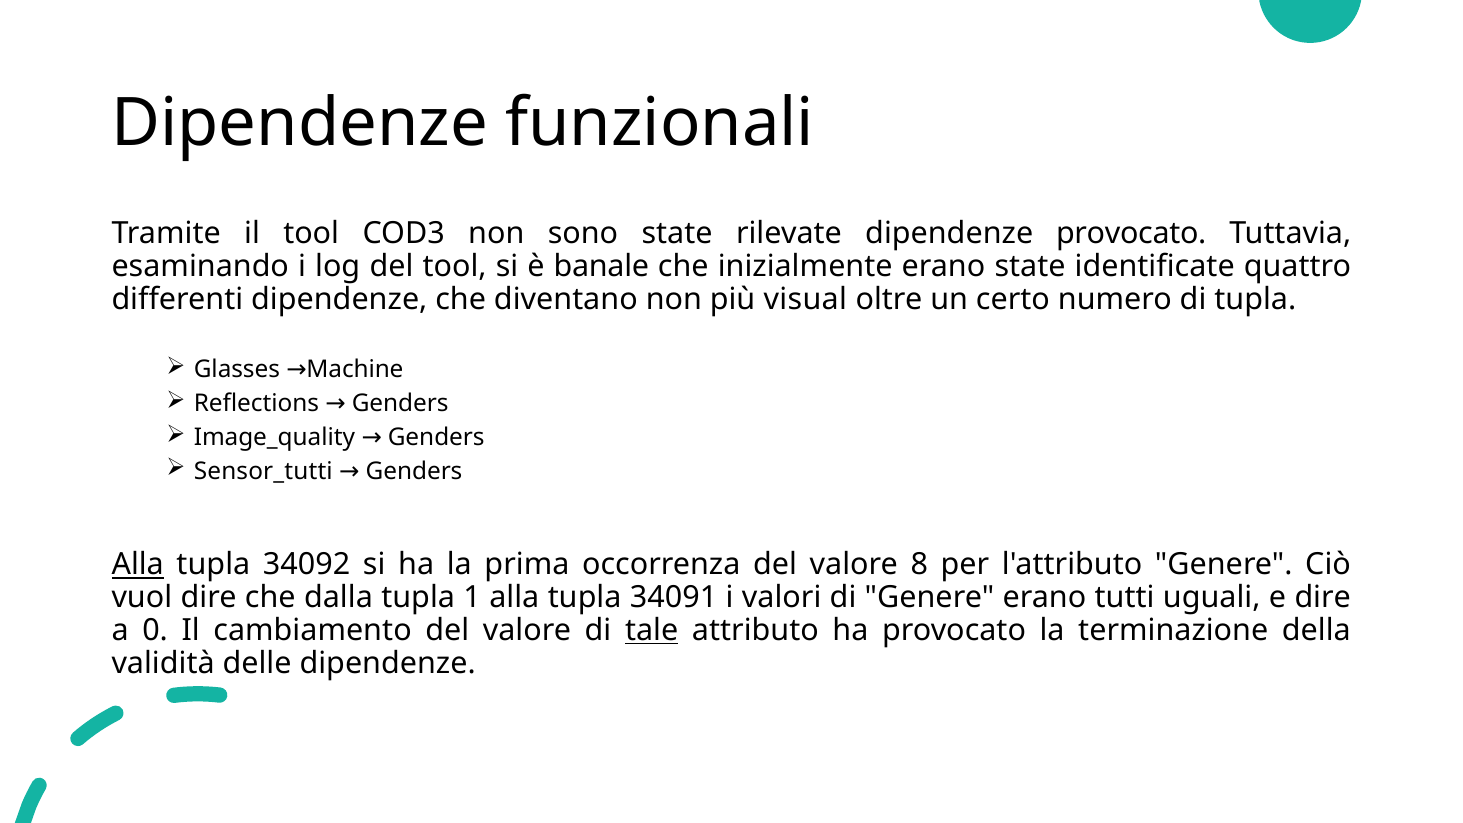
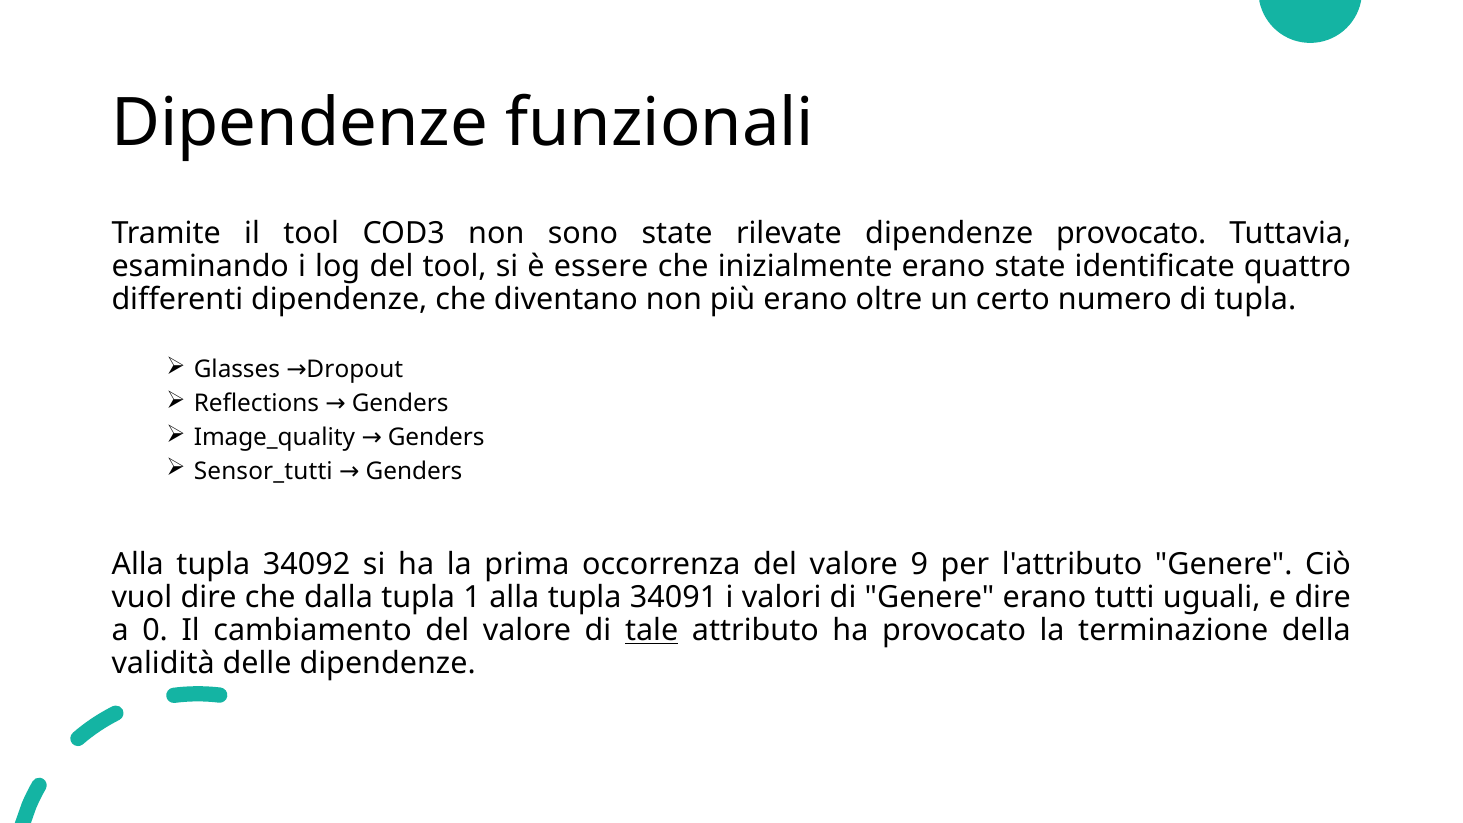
banale: banale -> essere
più visual: visual -> erano
Machine: Machine -> Dropout
Alla at (138, 564) underline: present -> none
8: 8 -> 9
